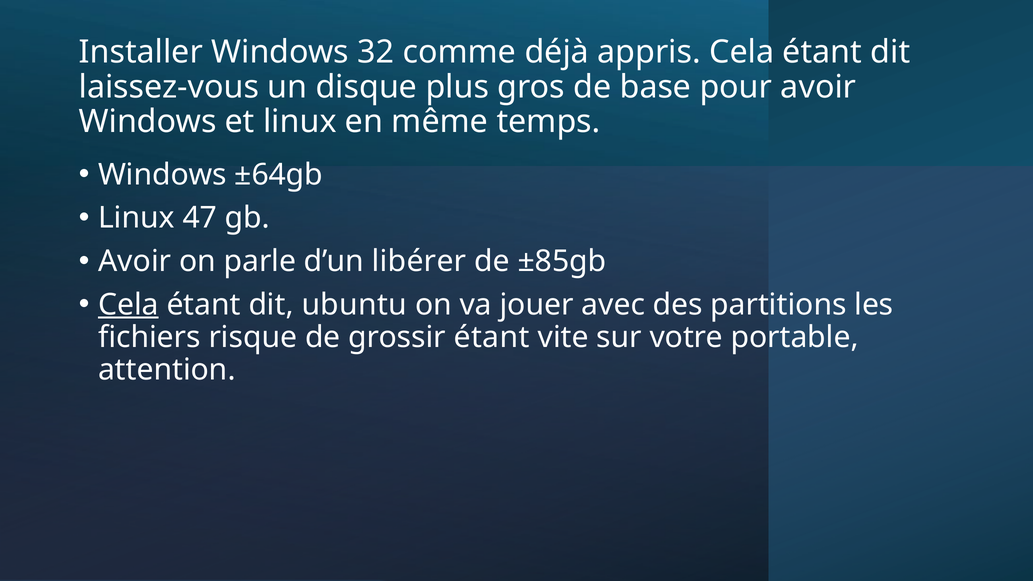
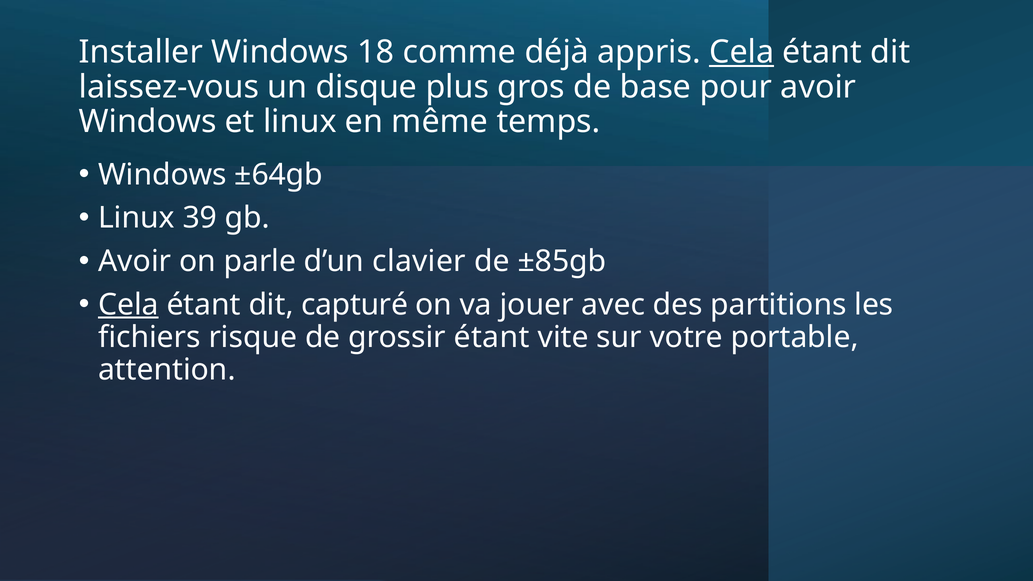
32: 32 -> 18
Cela at (742, 52) underline: none -> present
47: 47 -> 39
libérer: libérer -> clavier
ubuntu: ubuntu -> capturé
